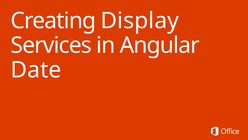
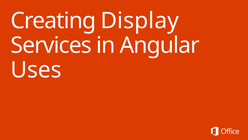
Date: Date -> Uses
